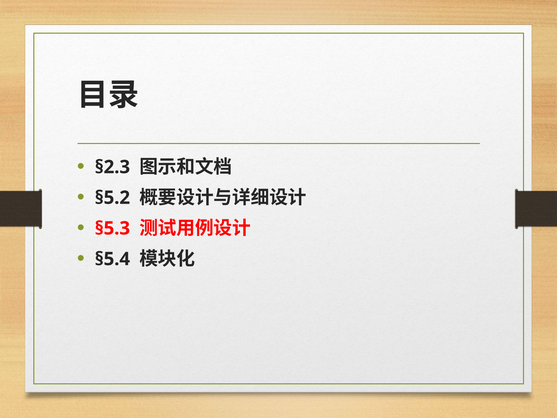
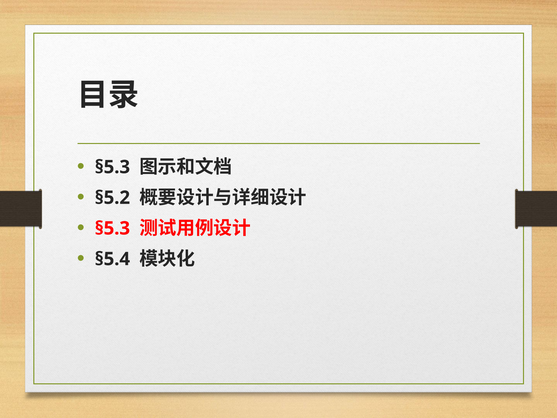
§2.3 at (112, 167): §2.3 -> §5.3
